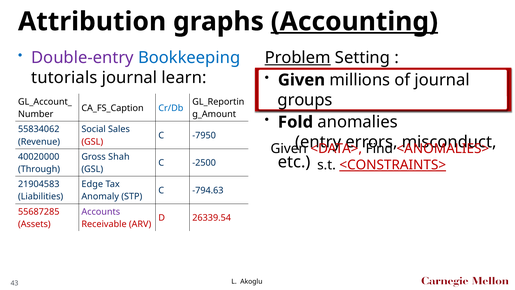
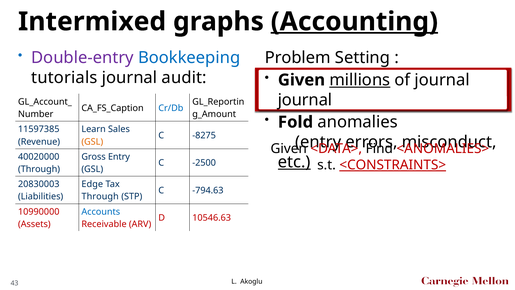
Attribution: Attribution -> Intermixed
Problem underline: present -> none
learn: learn -> audit
millions underline: none -> present
groups at (305, 100): groups -> journal
55834062: 55834062 -> 11597385
Social: Social -> Learn
-7950: -7950 -> -8275
GSL at (92, 142) colour: red -> orange
Gross Shah: Shah -> Entry
etc underline: none -> present
21904583: 21904583 -> 20830003
Anomaly at (100, 196): Anomaly -> Through
55687285: 55687285 -> 10990000
Accounts colour: purple -> blue
26339.54: 26339.54 -> 10546.63
